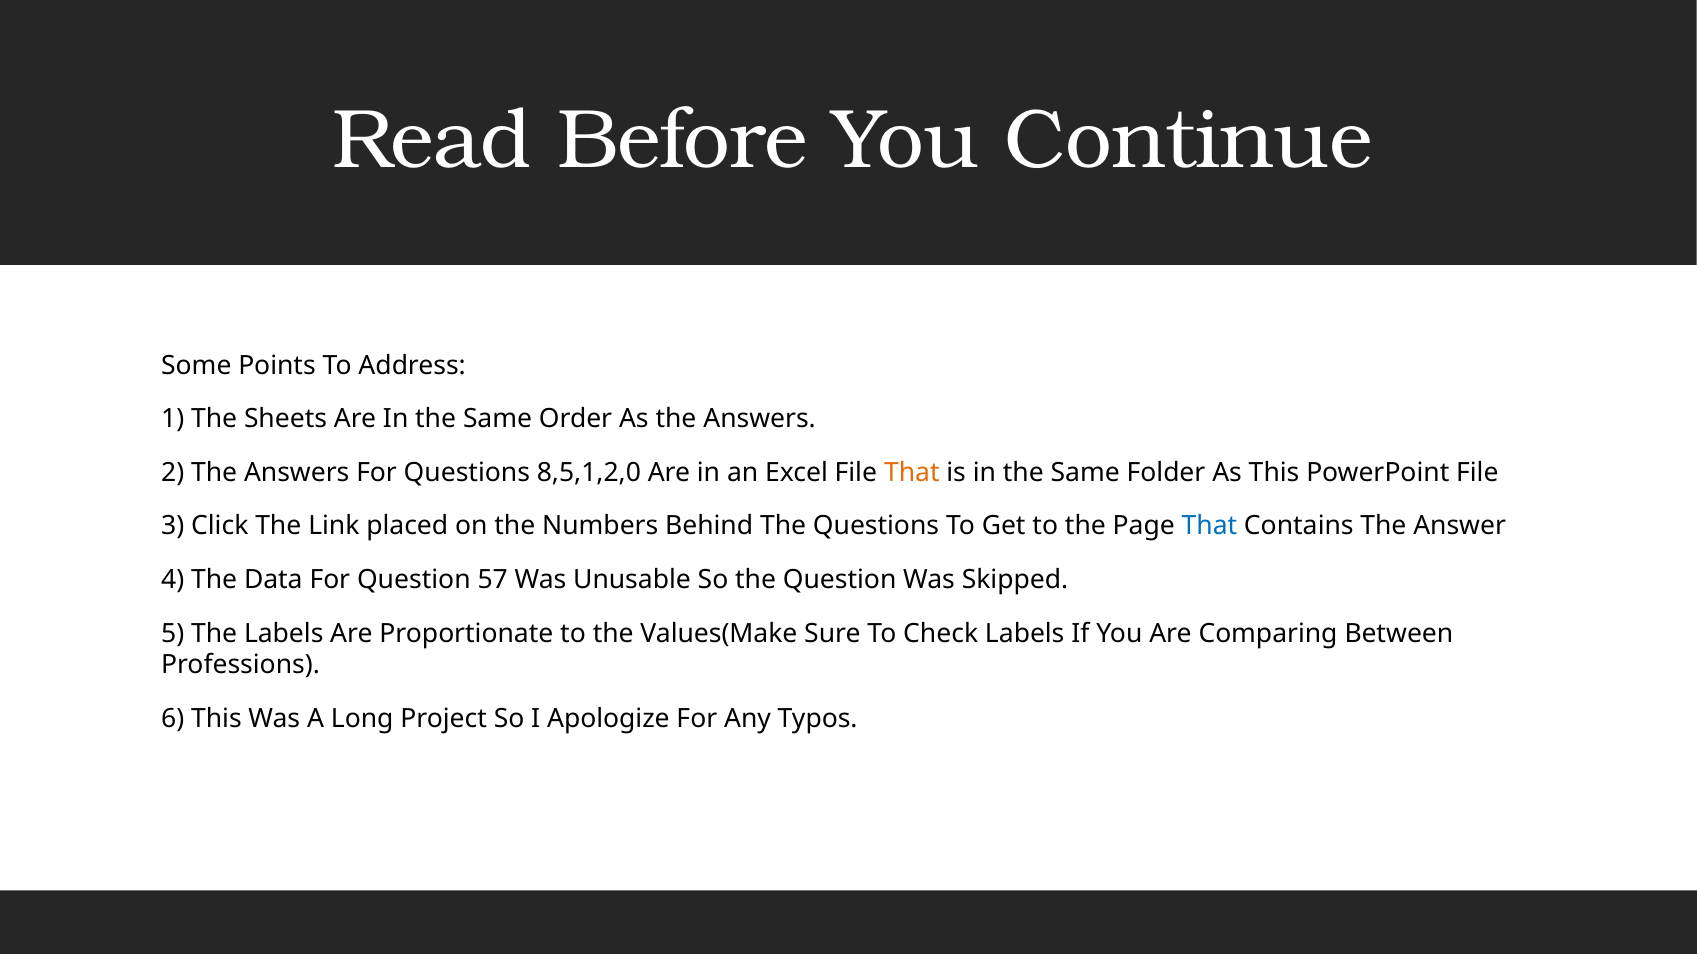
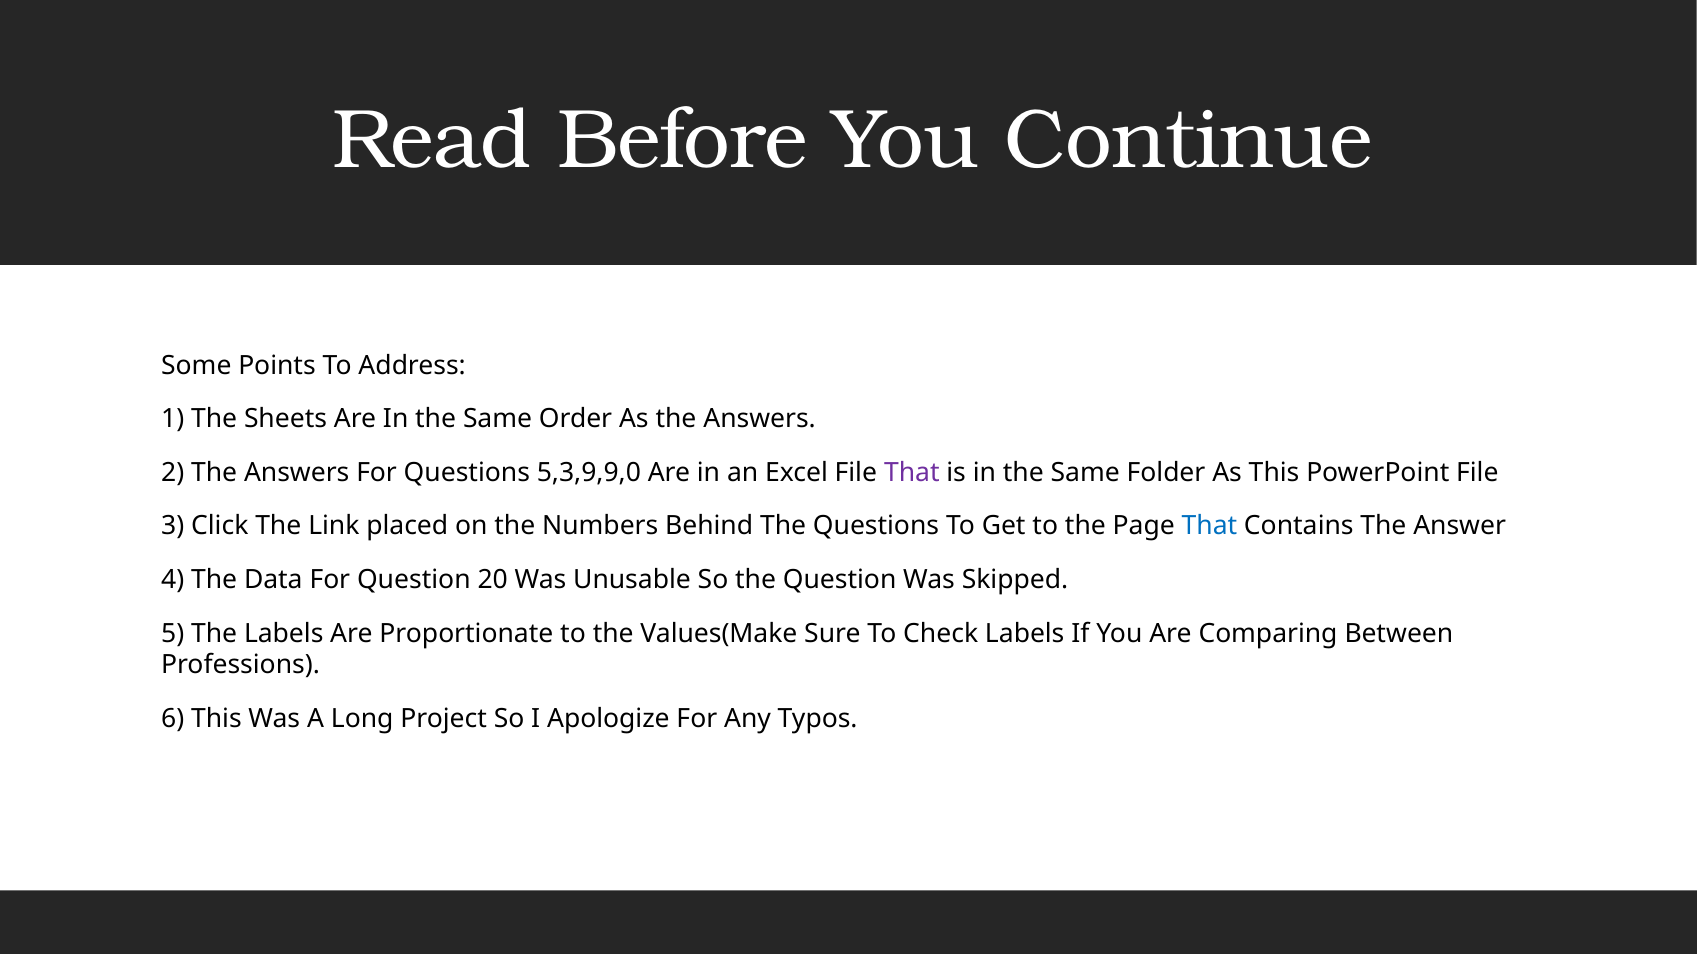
8,5,1,2,0: 8,5,1,2,0 -> 5,3,9,9,0
That at (912, 473) colour: orange -> purple
57: 57 -> 20
